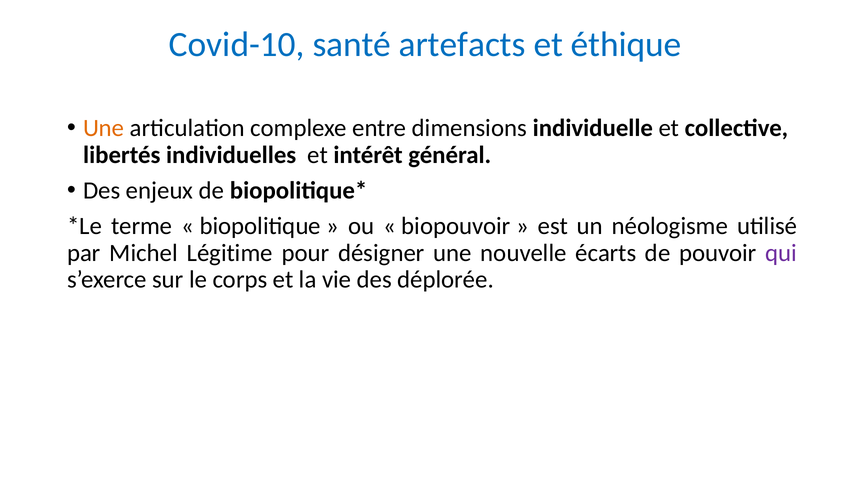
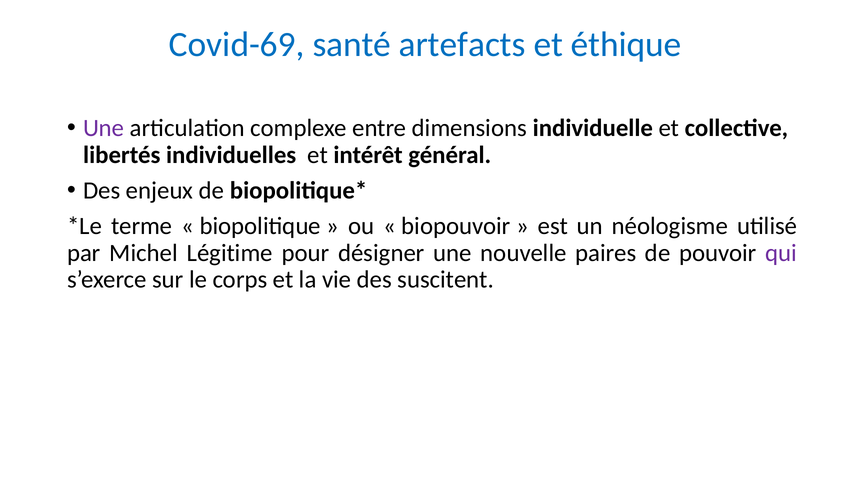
Covid-10: Covid-10 -> Covid-69
Une at (104, 128) colour: orange -> purple
écarts: écarts -> paires
déplorée: déplorée -> suscitent
